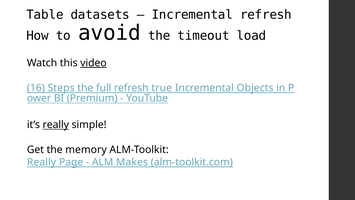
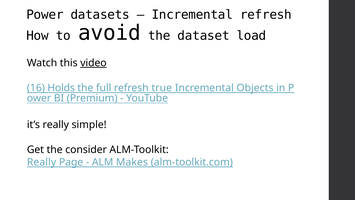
Table: Table -> Power
timeout: timeout -> dataset
Steps: Steps -> Holds
really at (56, 125) underline: present -> none
memory: memory -> consider
